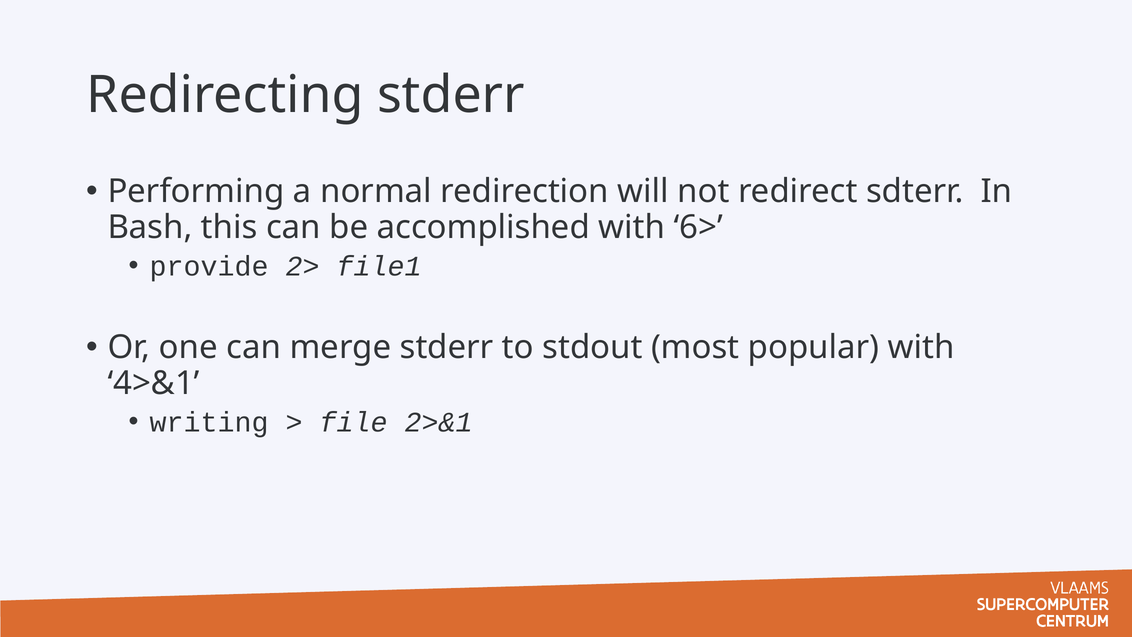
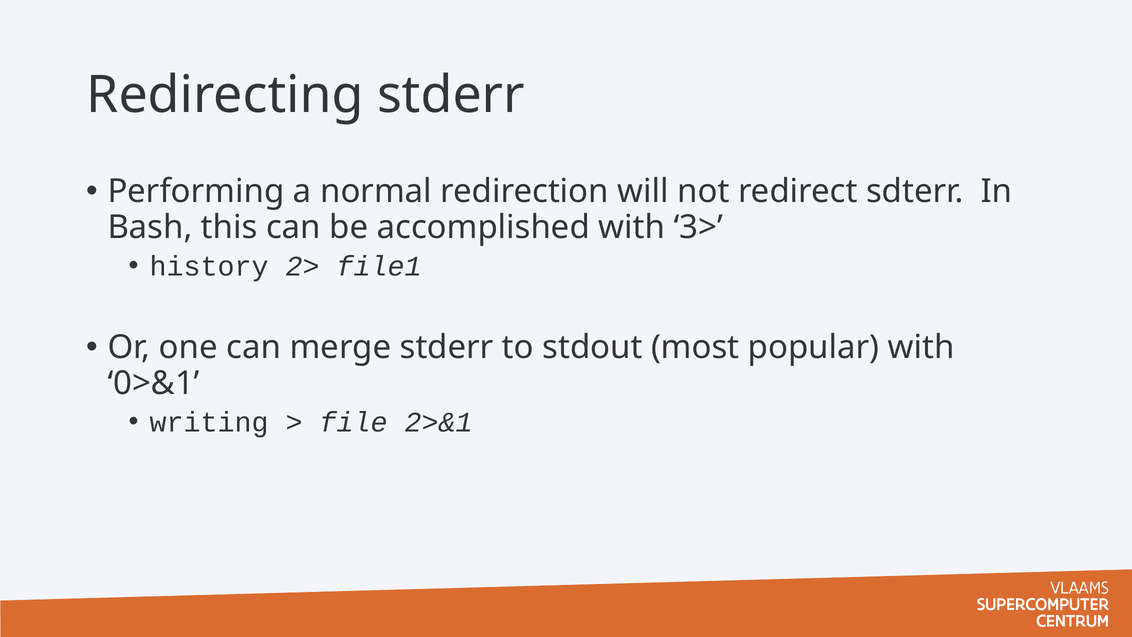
6>: 6> -> 3>
provide: provide -> history
4>&1: 4>&1 -> 0>&1
